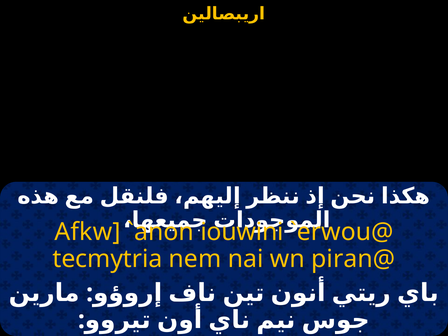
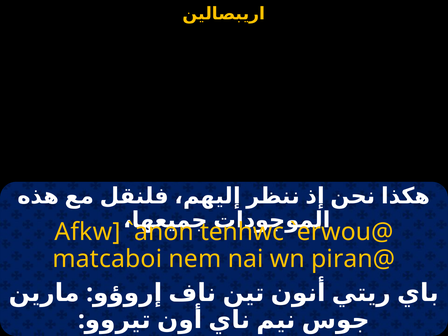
iouwini: iouwini -> tenhwc
tecmytria: tecmytria -> matcaboi
